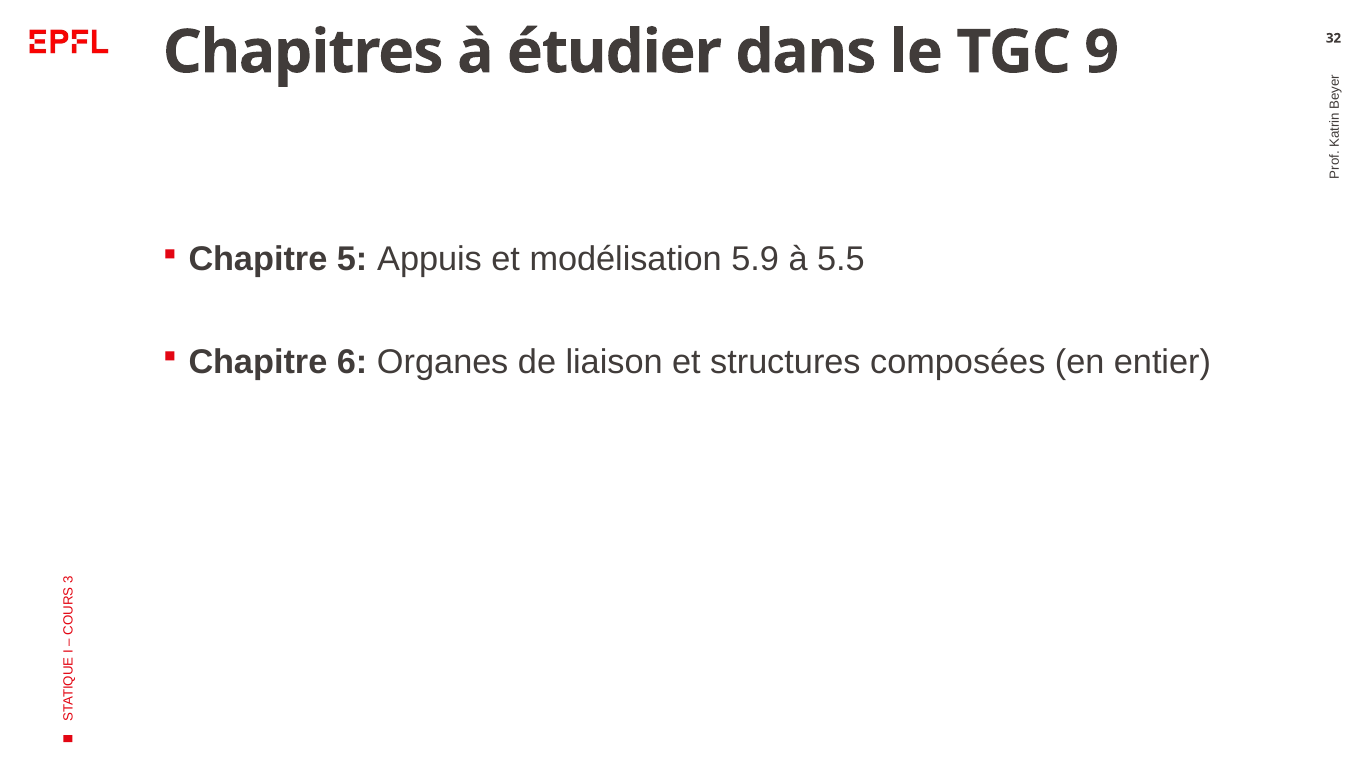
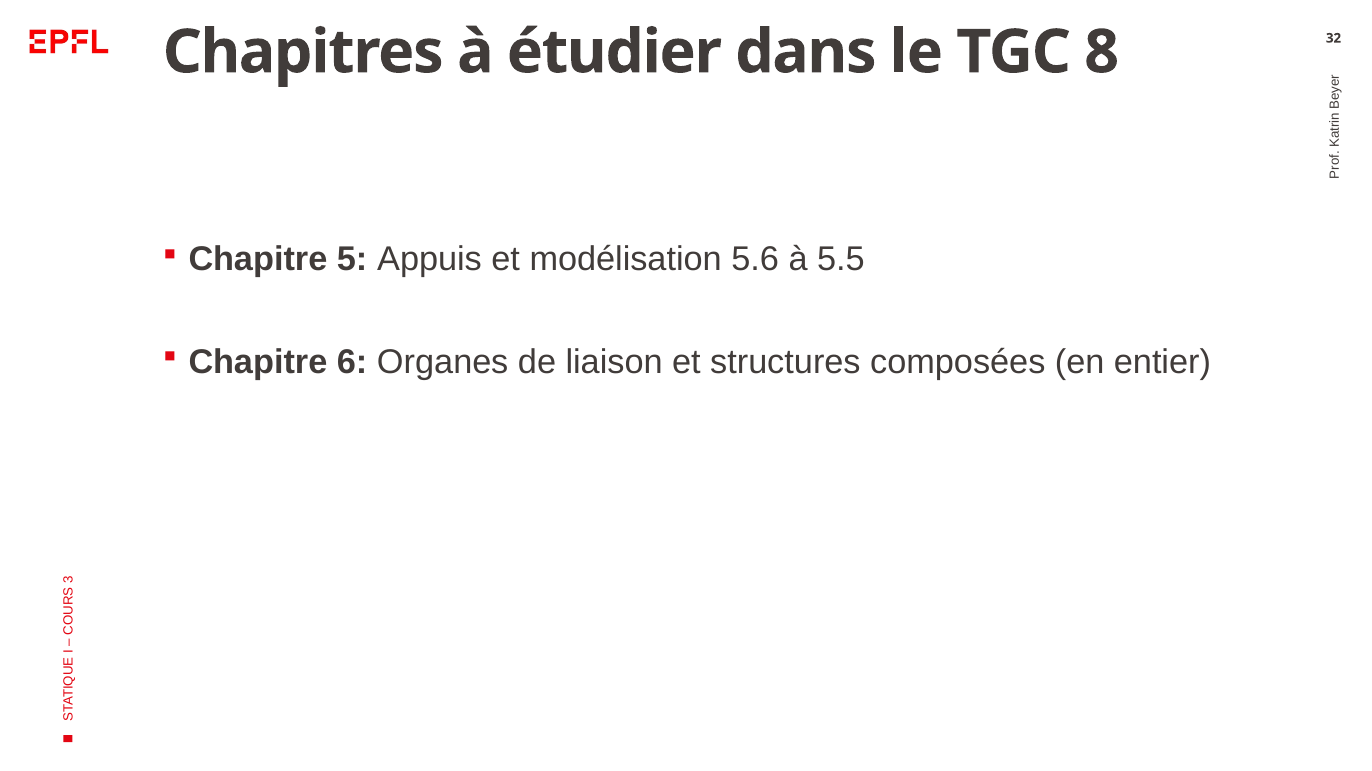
9: 9 -> 8
5.9: 5.9 -> 5.6
